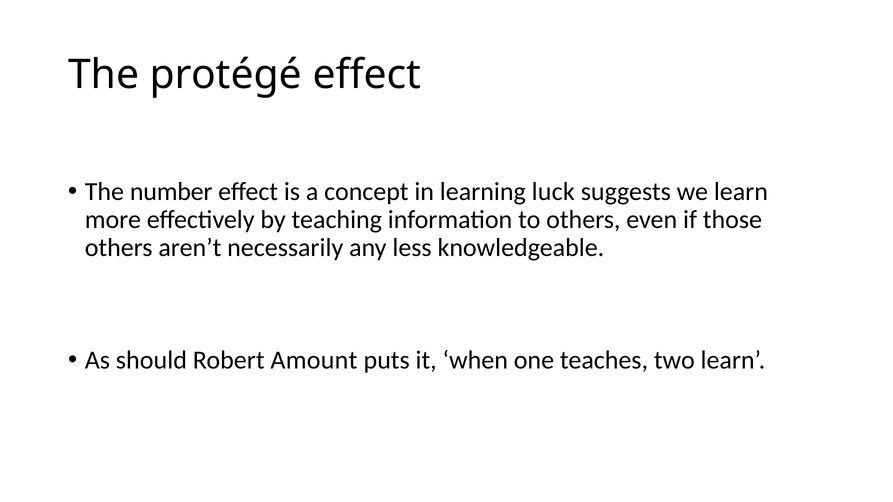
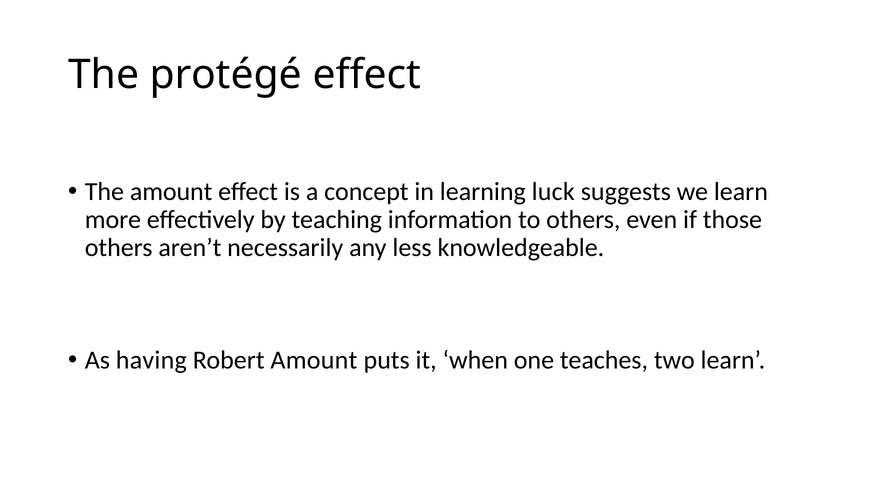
The number: number -> amount
should: should -> having
